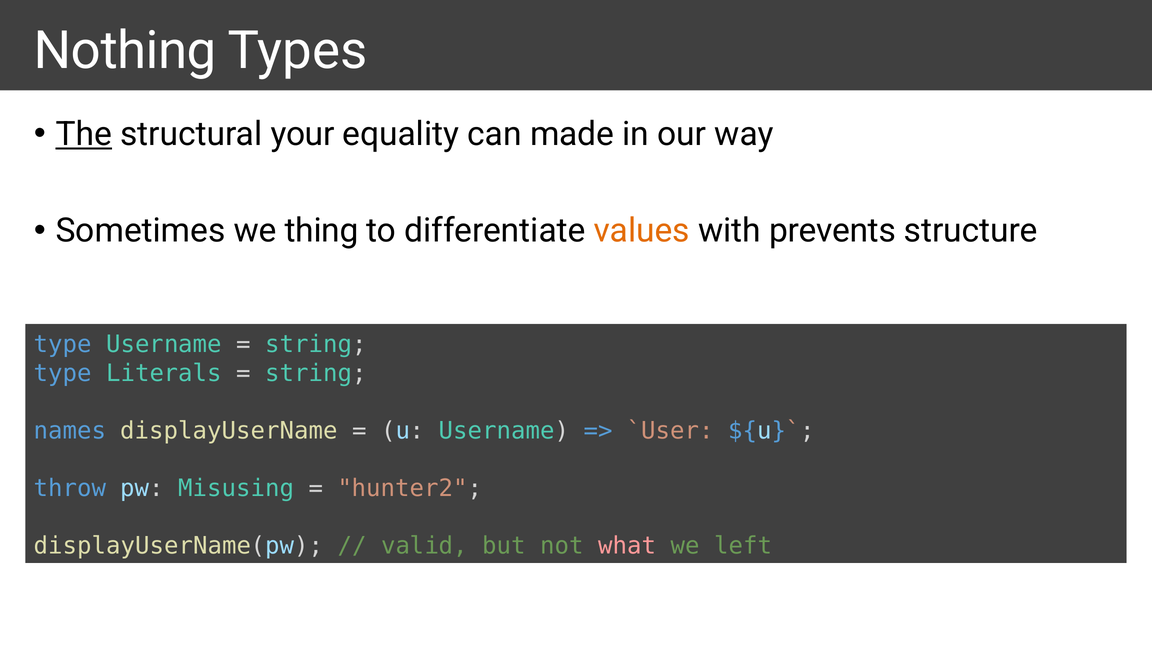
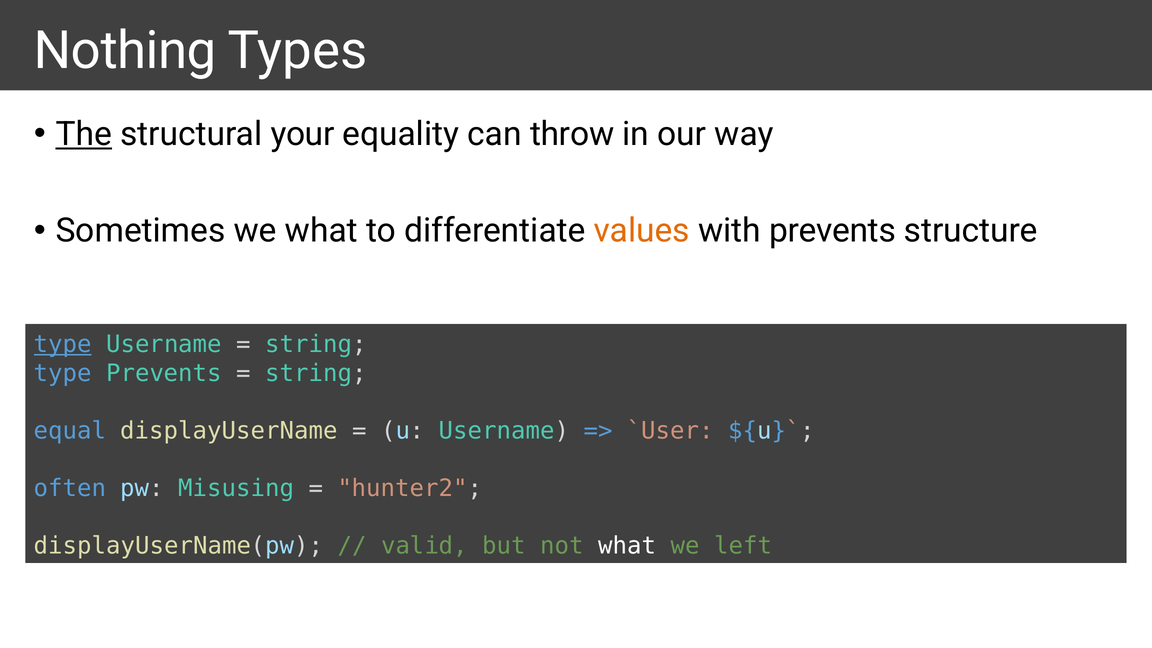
made: made -> throw
we thing: thing -> what
type at (63, 344) underline: none -> present
type Literals: Literals -> Prevents
names: names -> equal
throw: throw -> often
what at (627, 546) colour: pink -> white
